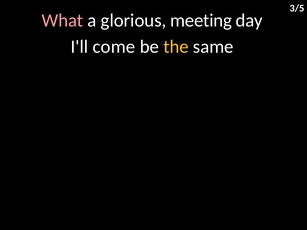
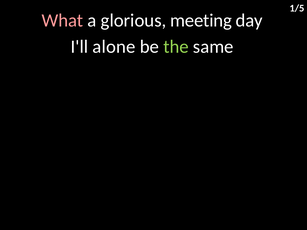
3/5: 3/5 -> 1/5
come: come -> alone
the colour: yellow -> light green
